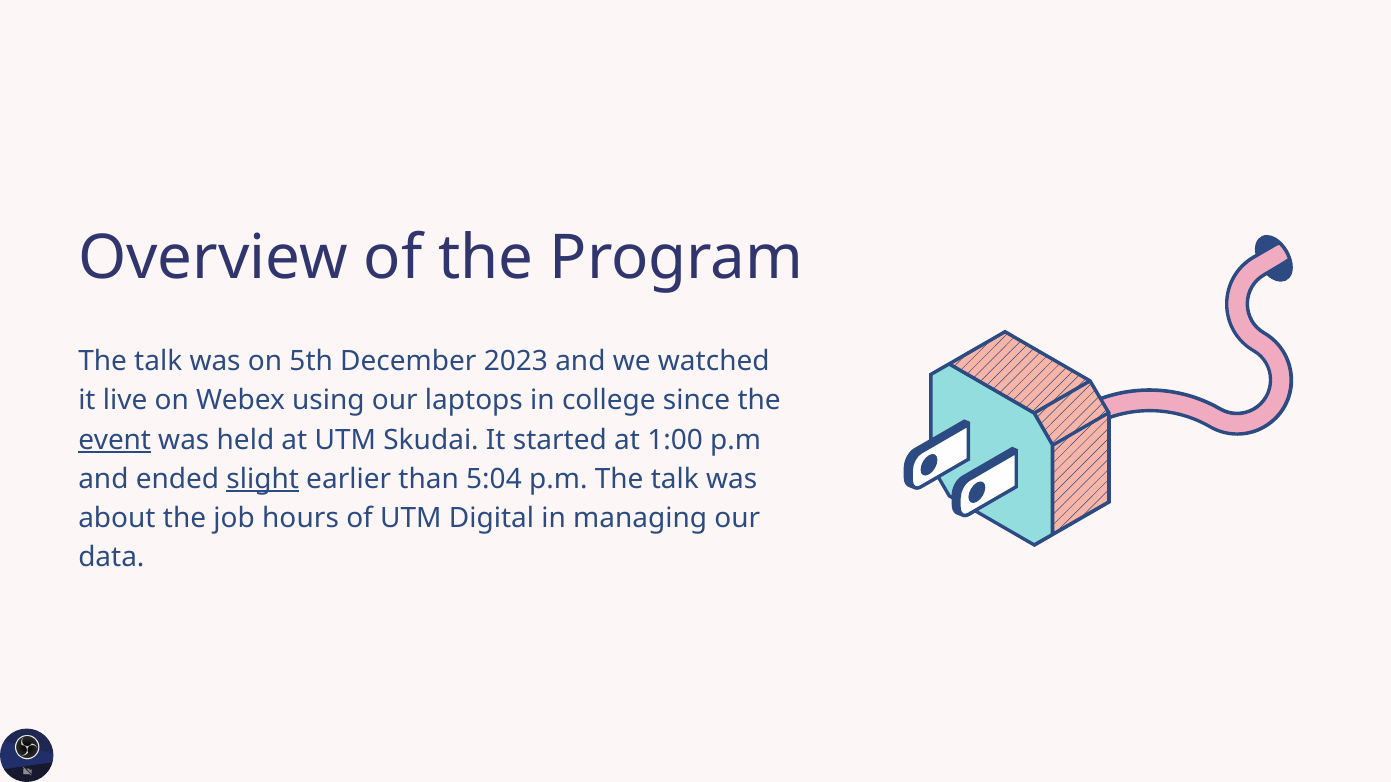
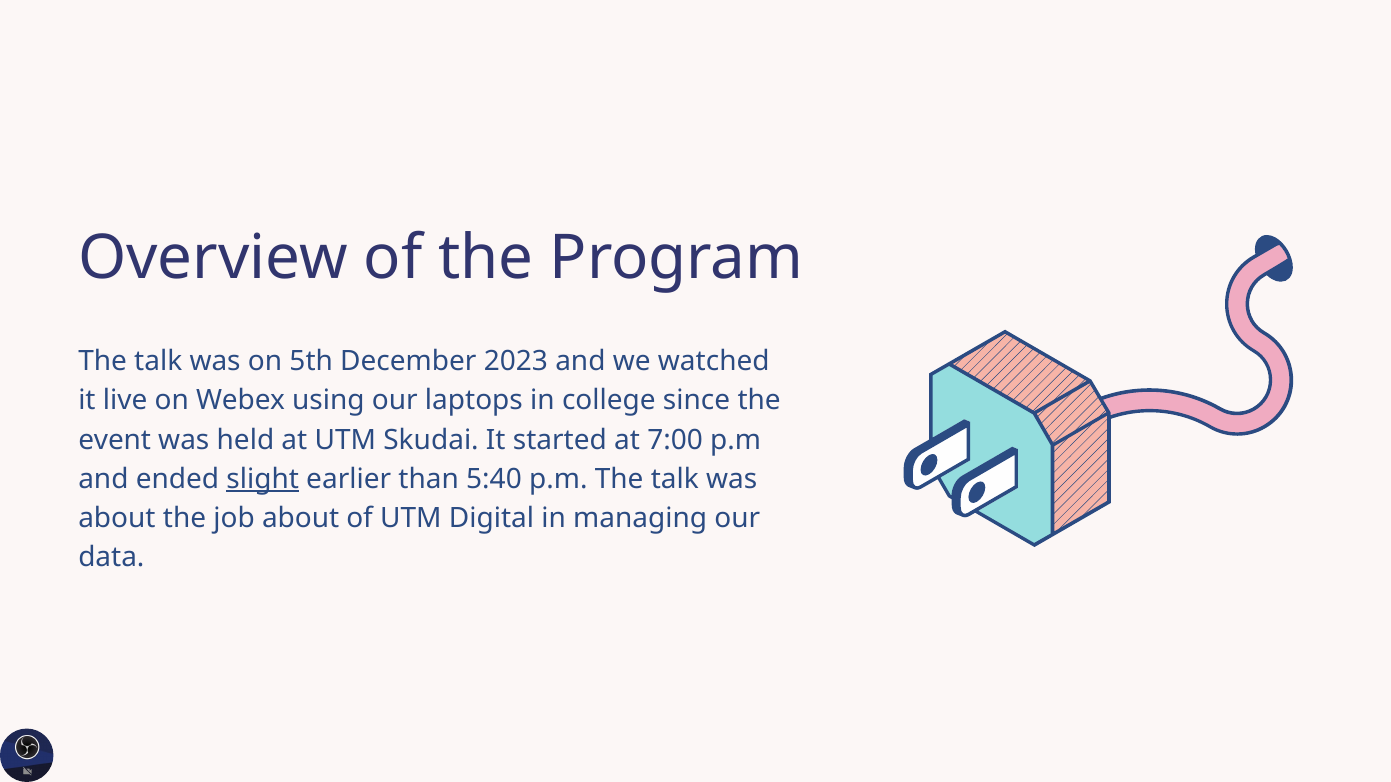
event underline: present -> none
1:00: 1:00 -> 7:00
5:04: 5:04 -> 5:40
job hours: hours -> about
